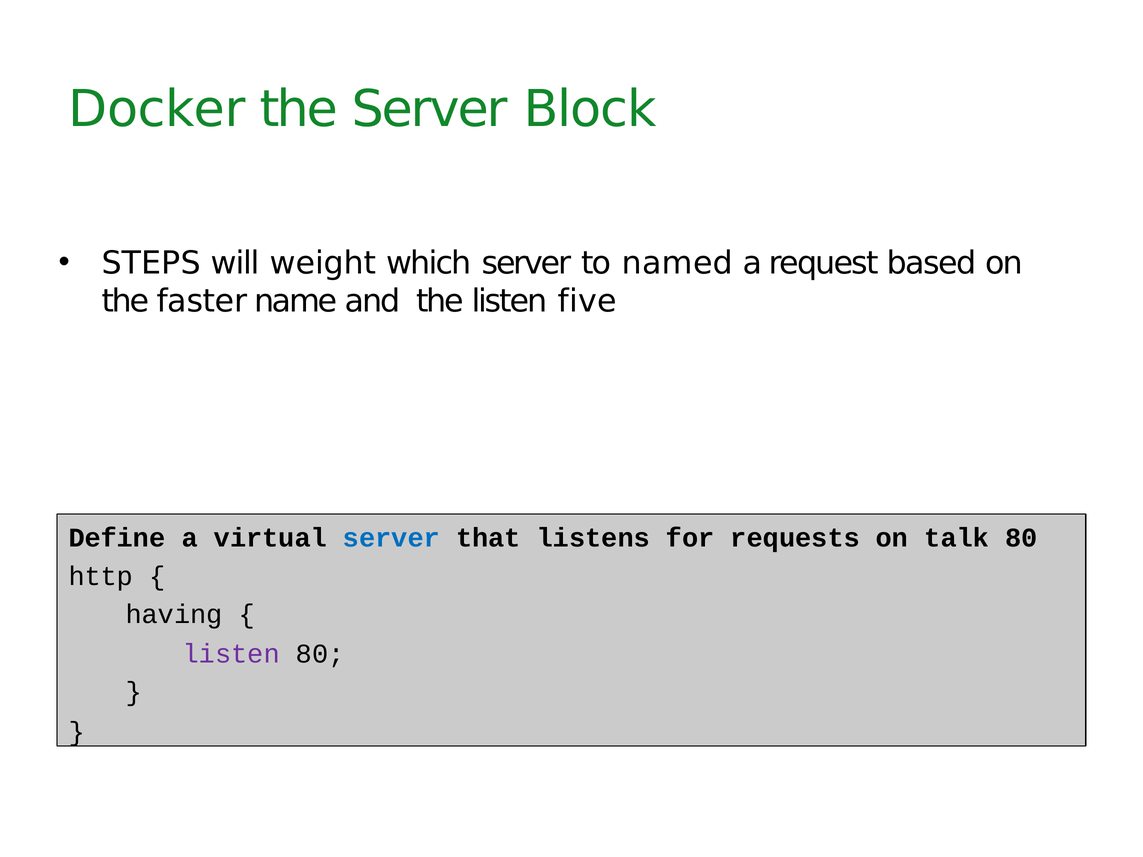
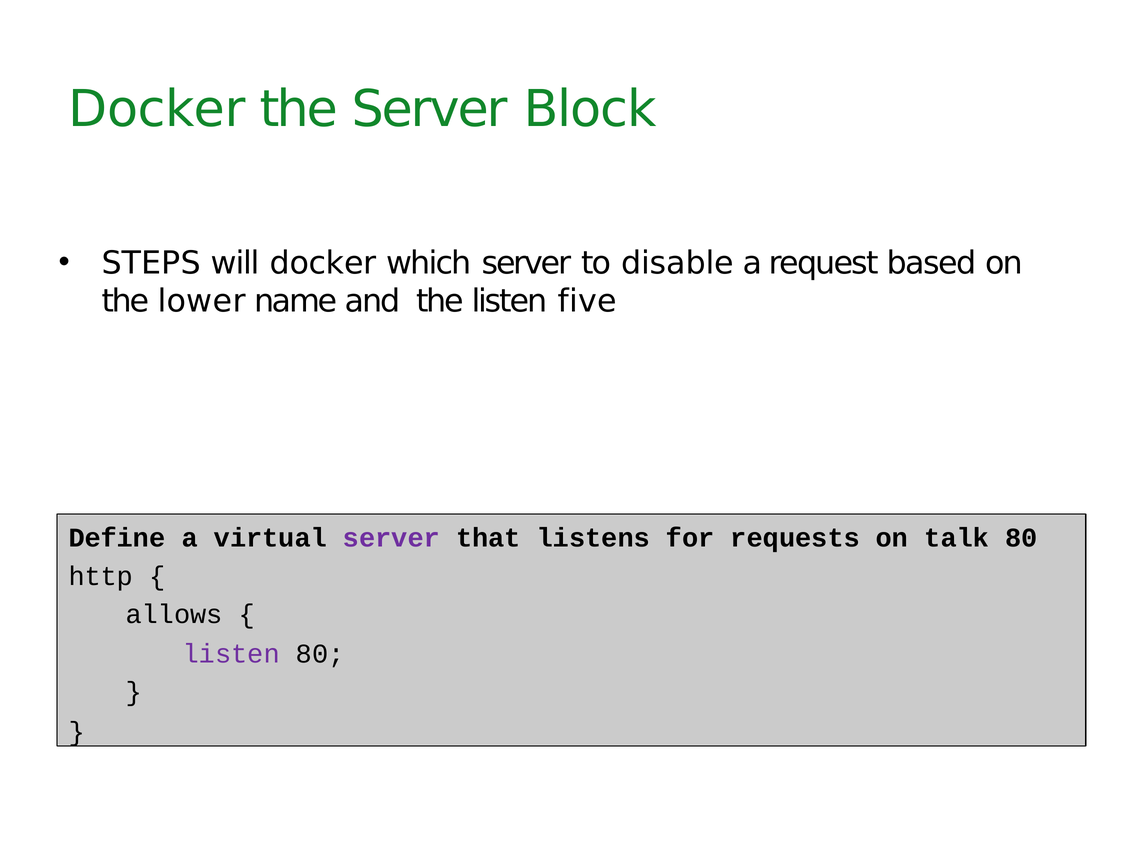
will weight: weight -> docker
named: named -> disable
faster: faster -> lower
server at (391, 538) colour: blue -> purple
having: having -> allows
